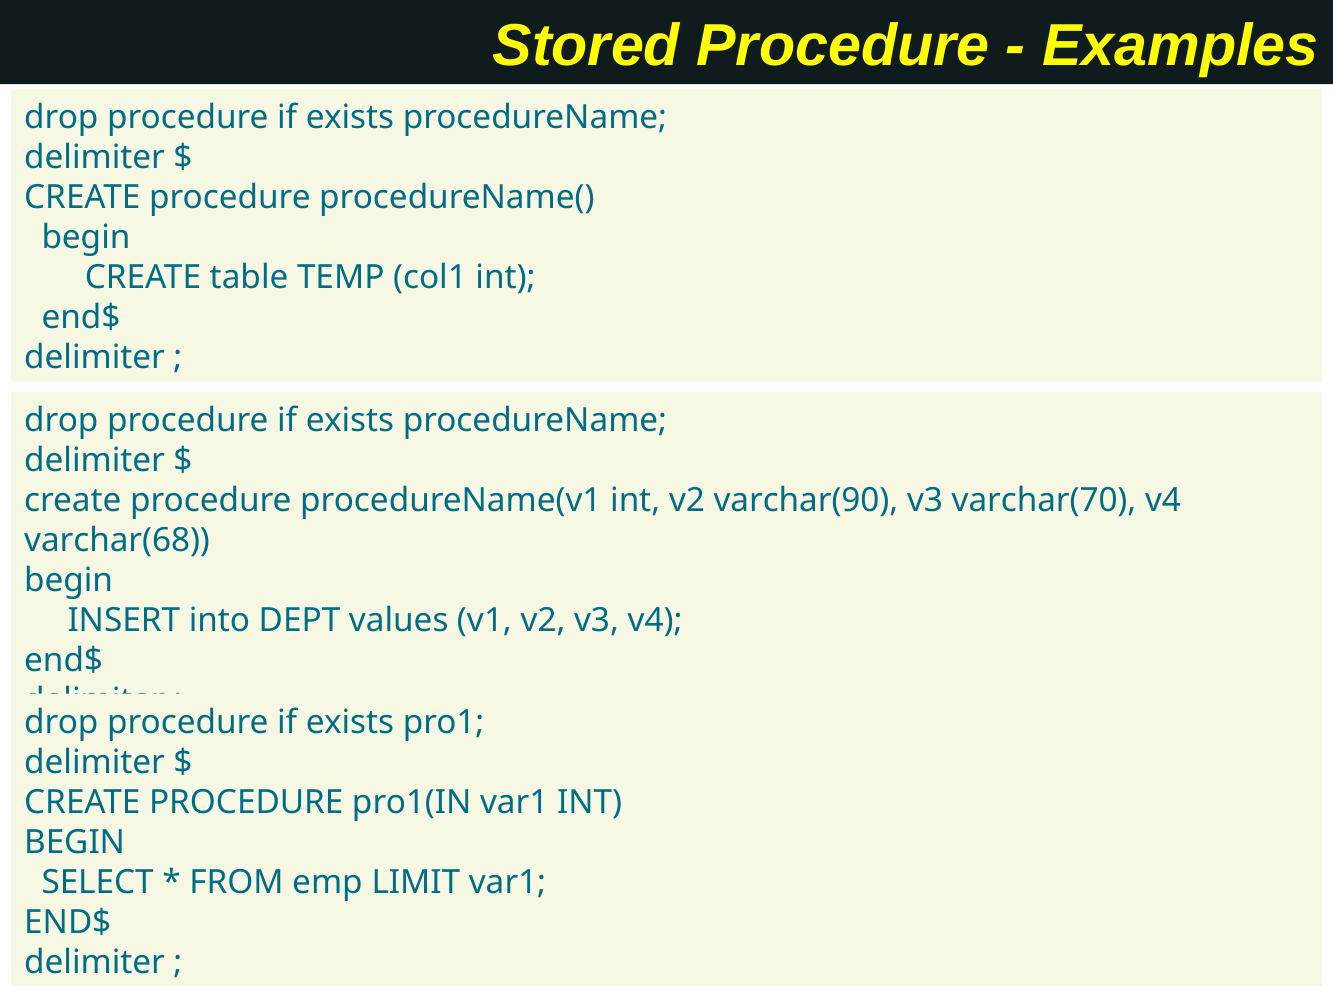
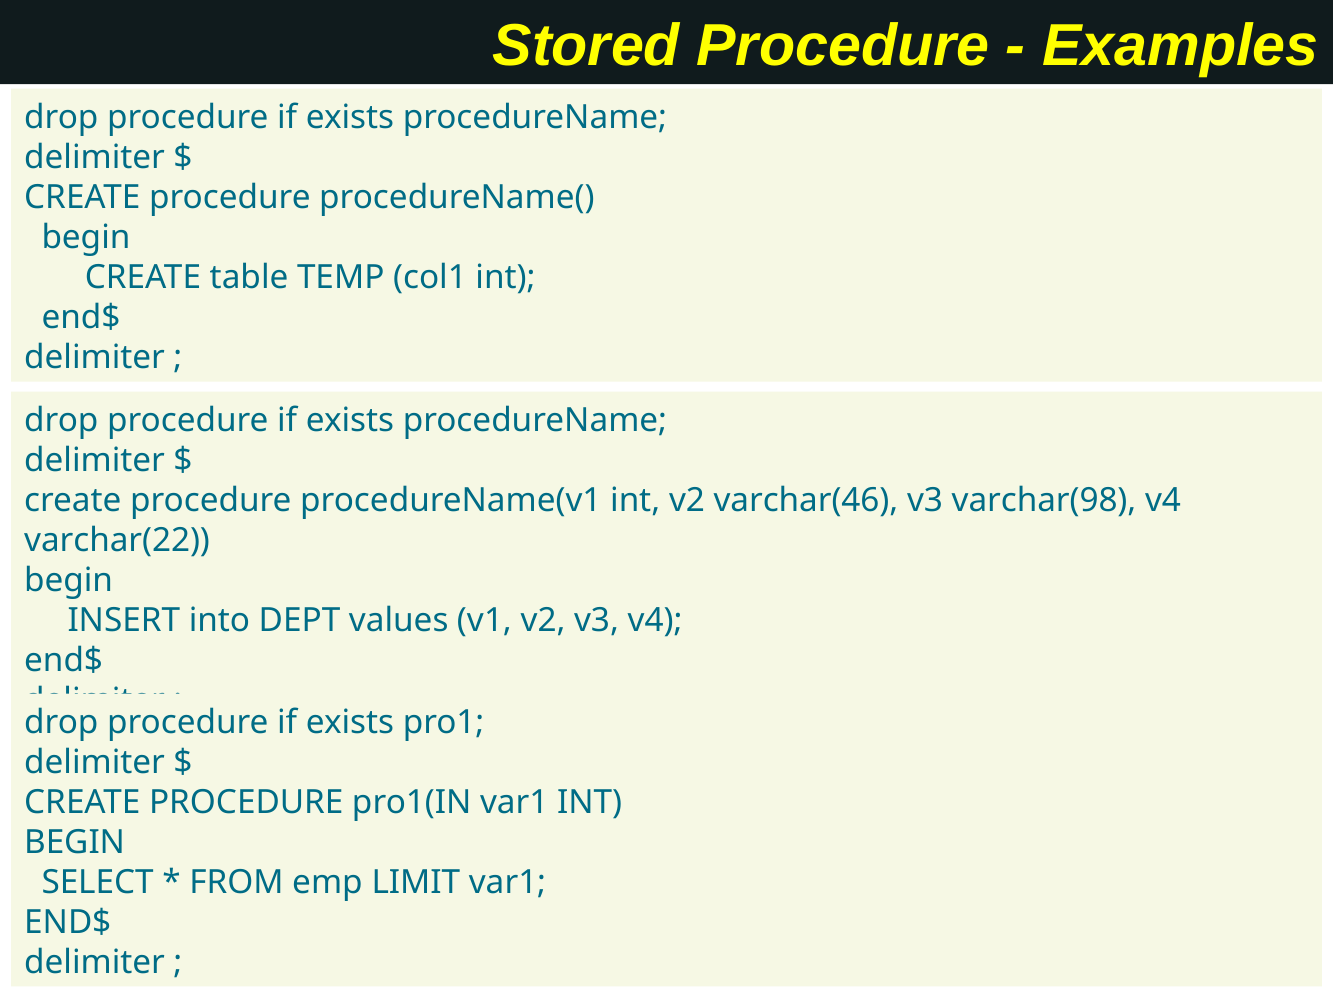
varchar(90: varchar(90 -> varchar(46
varchar(70: varchar(70 -> varchar(98
varchar(68: varchar(68 -> varchar(22
